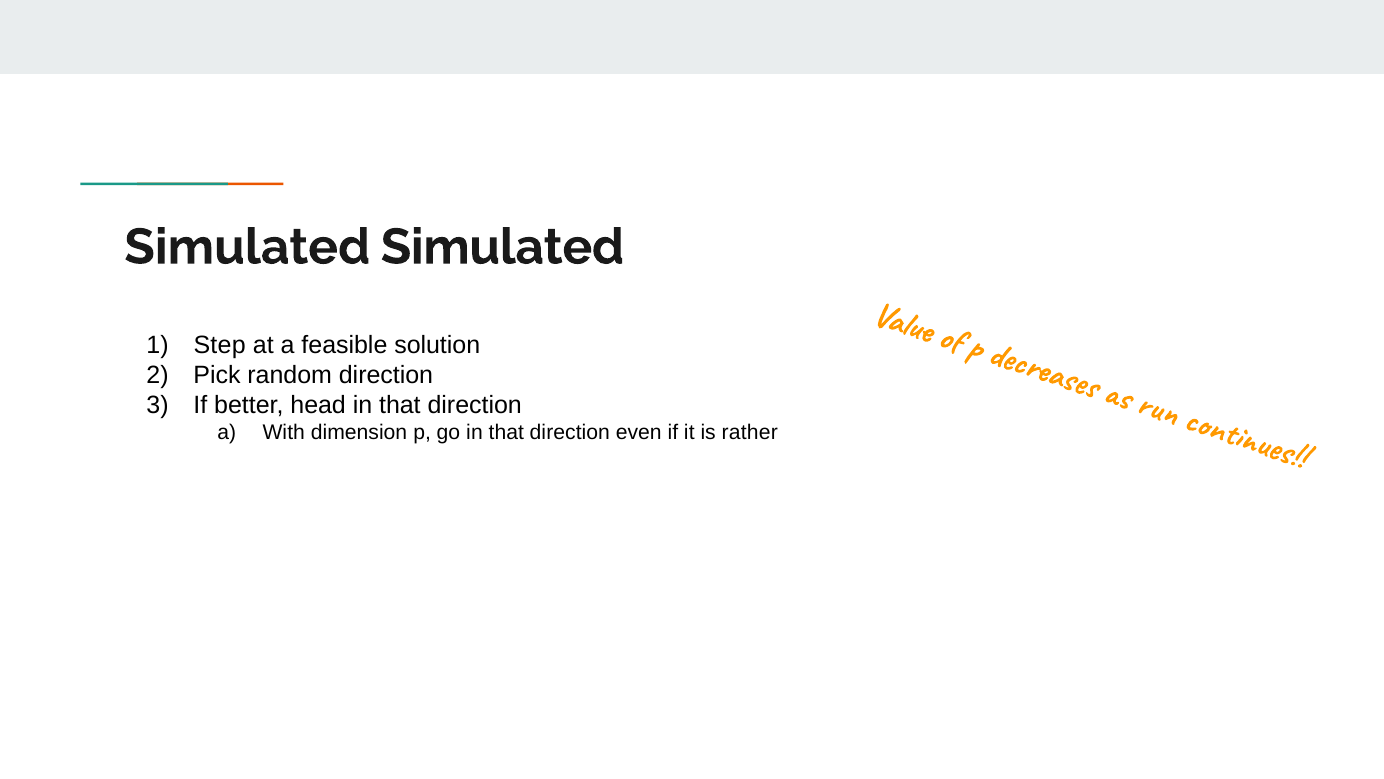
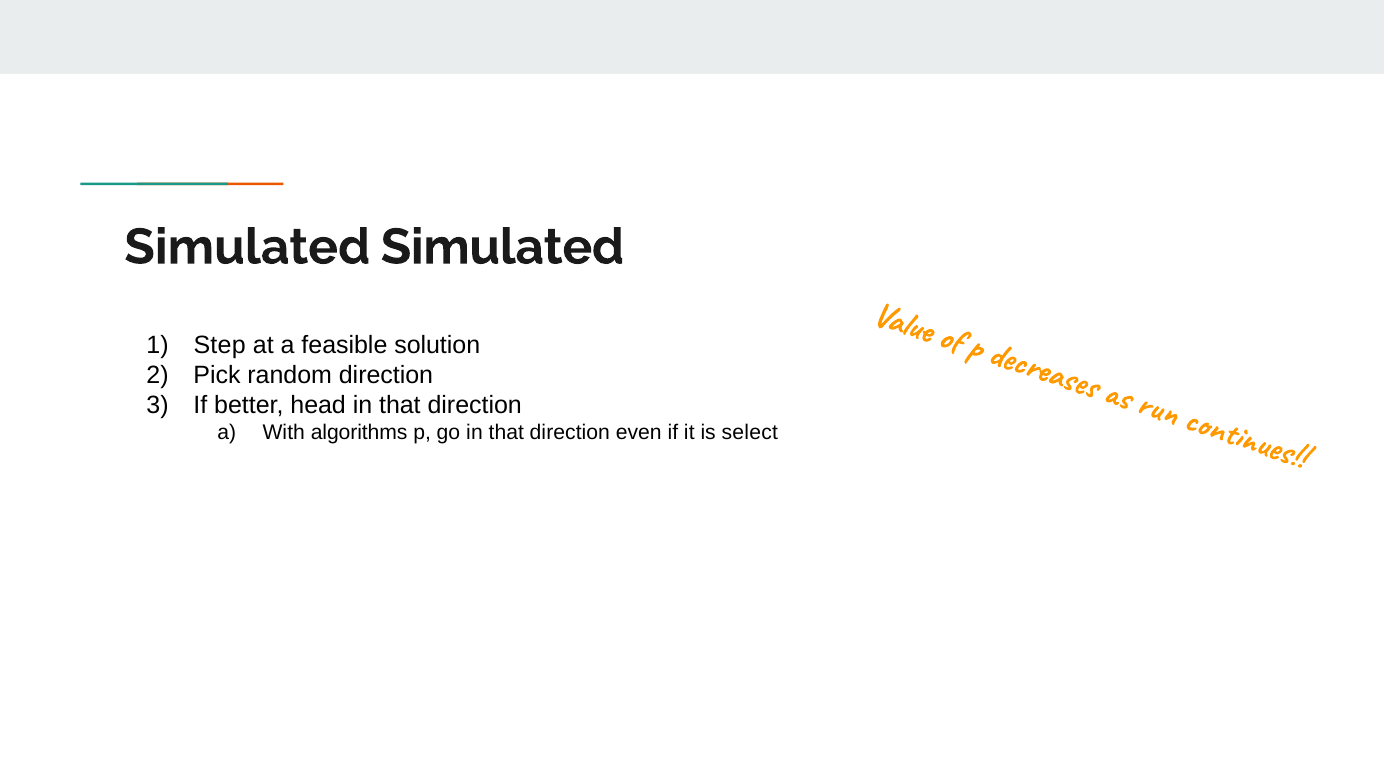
dimension: dimension -> algorithms
rather: rather -> select
